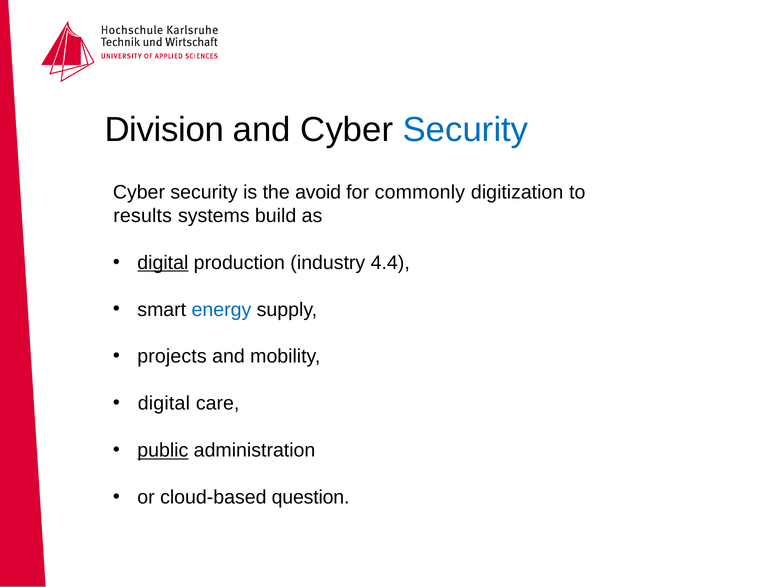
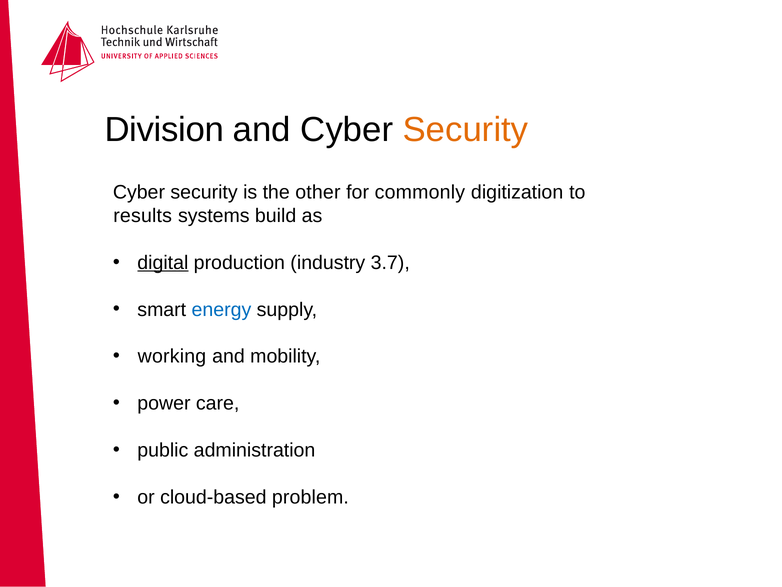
Security at (466, 130) colour: blue -> orange
avoid: avoid -> other
4.4: 4.4 -> 3.7
projects: projects -> working
digital at (164, 403): digital -> power
public underline: present -> none
question: question -> problem
